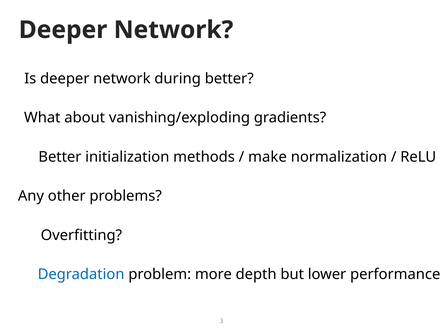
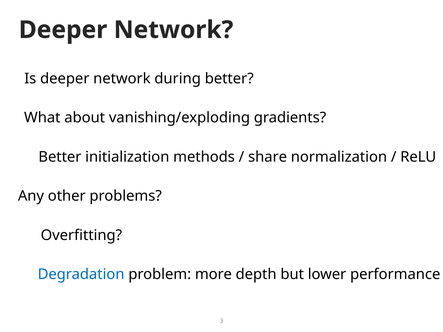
make: make -> share
